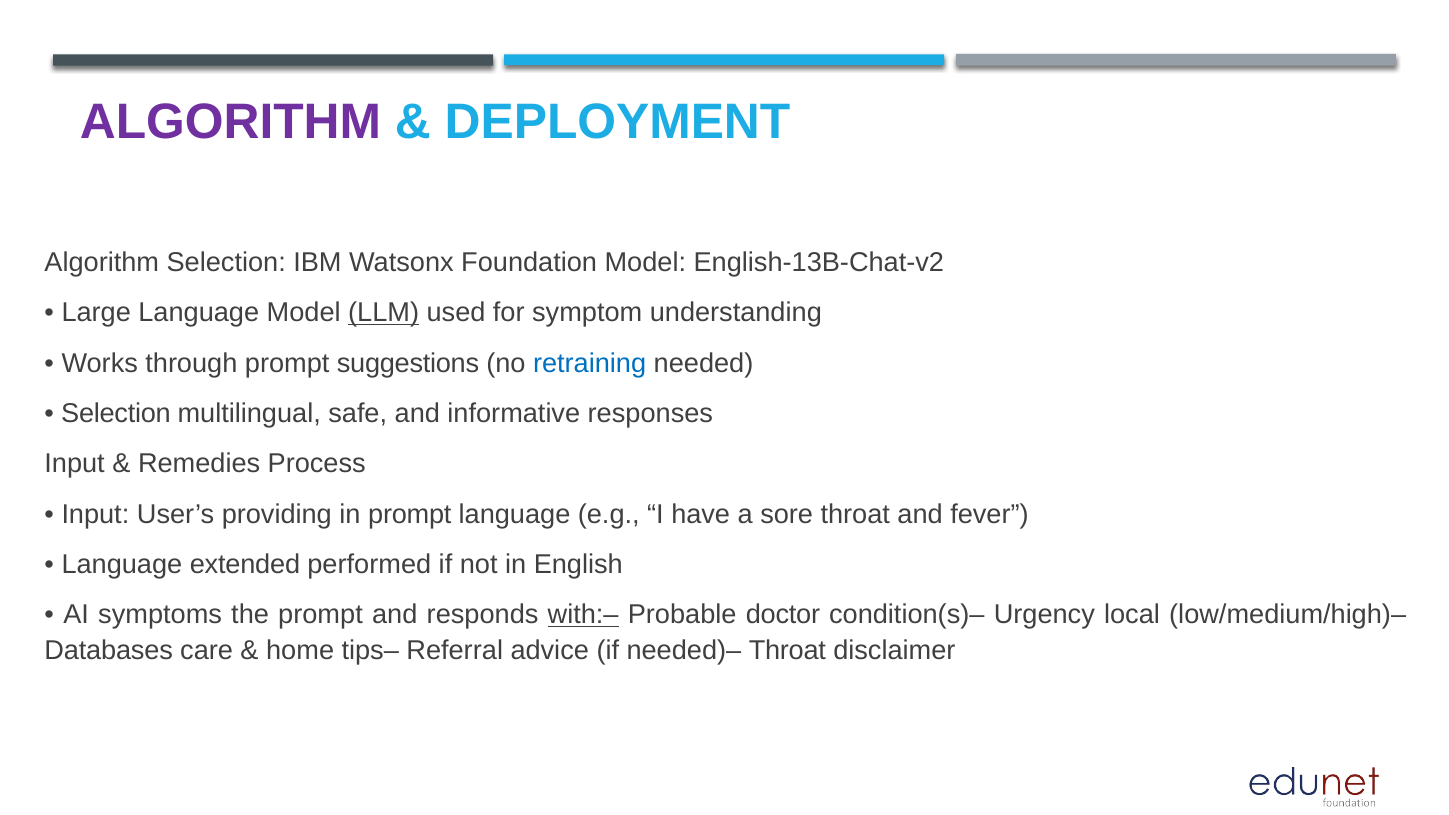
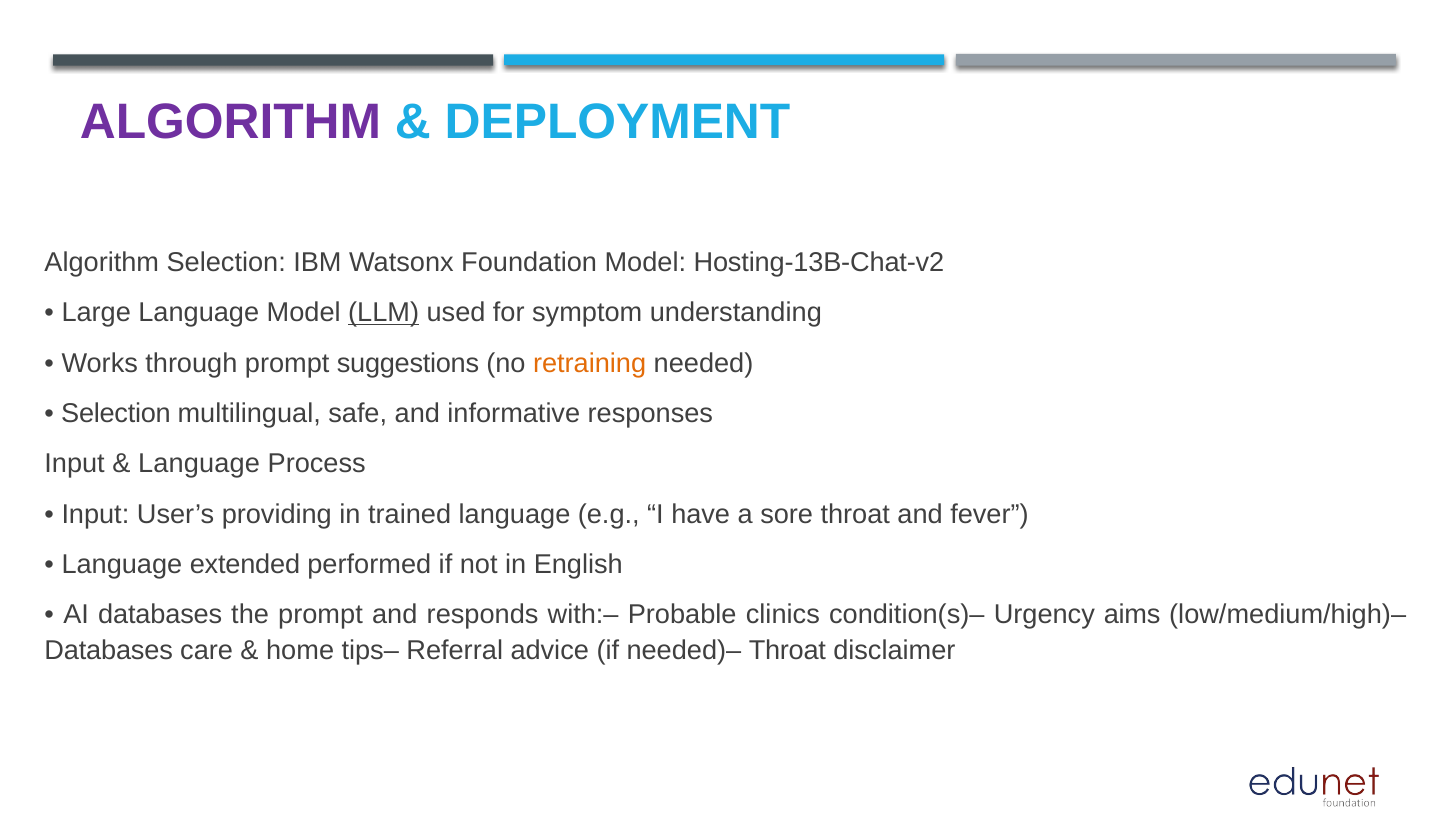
English-13B-Chat-v2: English-13B-Chat-v2 -> Hosting-13B-Chat-v2
retraining colour: blue -> orange
Remedies at (199, 464): Remedies -> Language
in prompt: prompt -> trained
AI symptoms: symptoms -> databases
with:– underline: present -> none
doctor: doctor -> clinics
local: local -> aims
